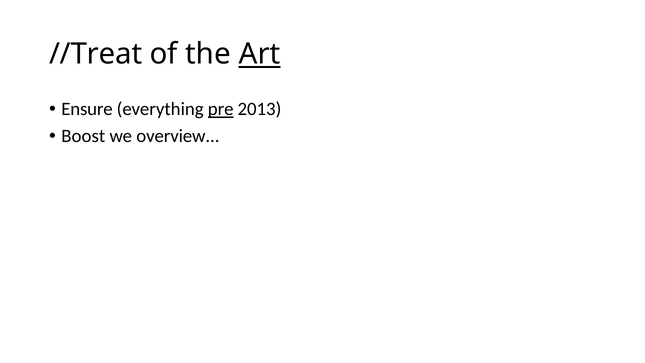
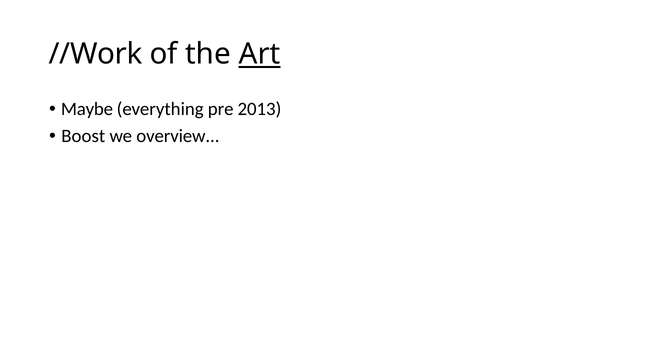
//Treat: //Treat -> //Work
Ensure: Ensure -> Maybe
pre underline: present -> none
